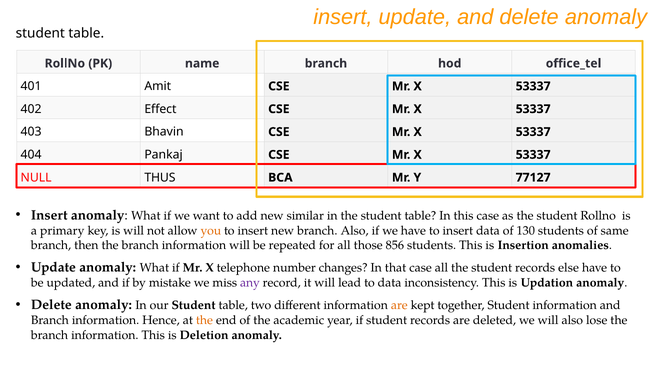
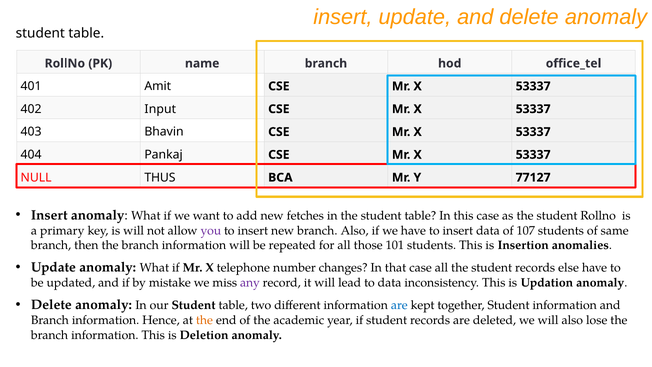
Effect: Effect -> Input
similar: similar -> fetches
you colour: orange -> purple
130: 130 -> 107
856: 856 -> 101
are at (399, 305) colour: orange -> blue
